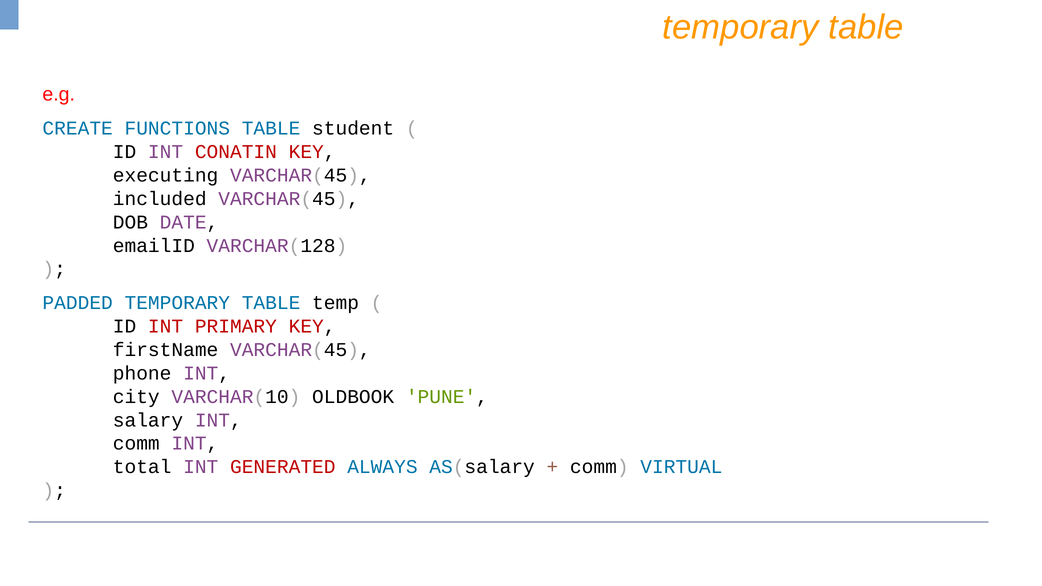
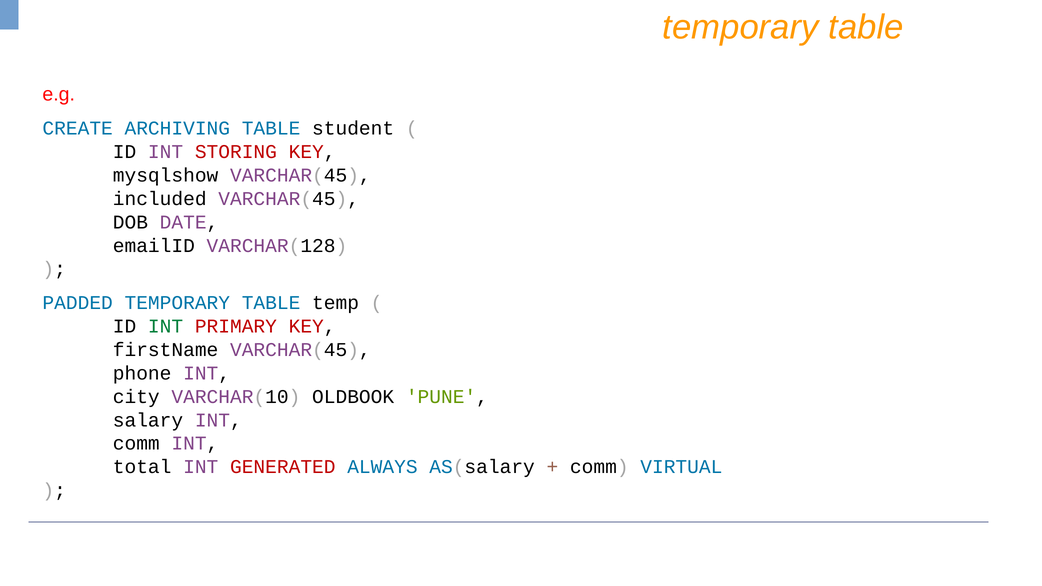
FUNCTIONS: FUNCTIONS -> ARCHIVING
CONATIN: CONATIN -> STORING
executing: executing -> mysqlshow
INT at (166, 326) colour: red -> green
